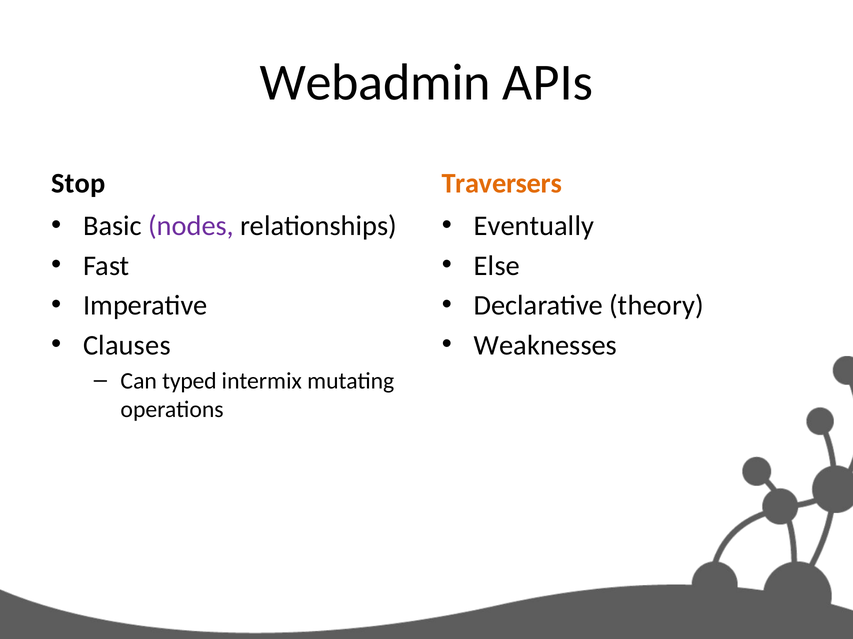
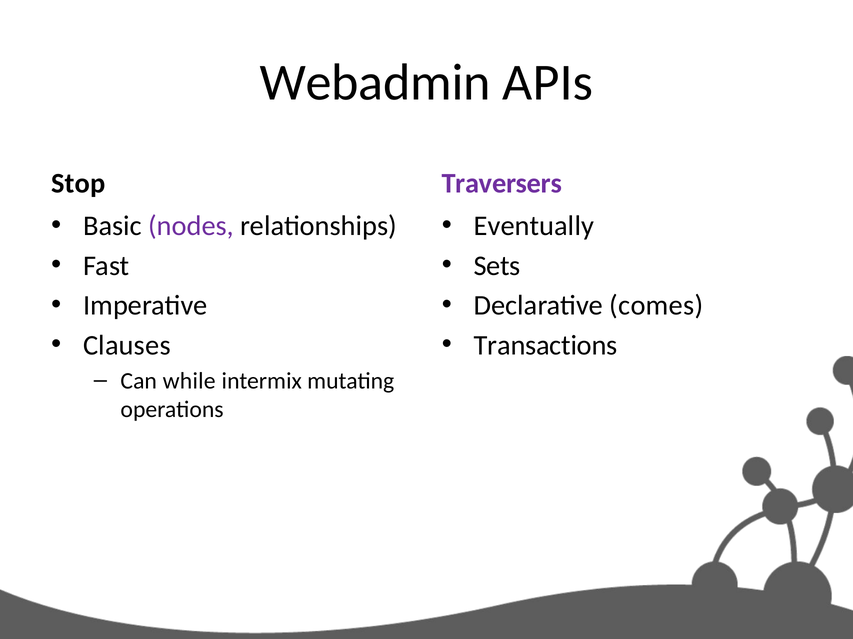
Traversers colour: orange -> purple
Else: Else -> Sets
theory: theory -> comes
Weaknesses: Weaknesses -> Transactions
typed: typed -> while
